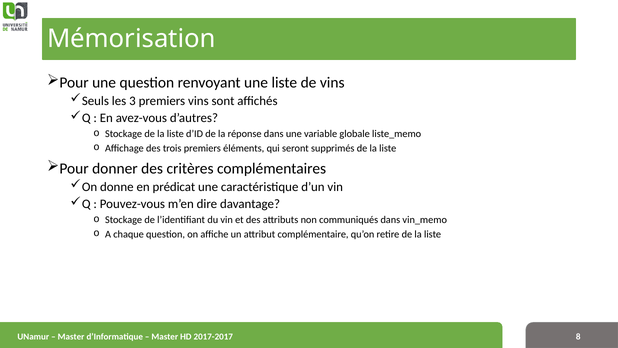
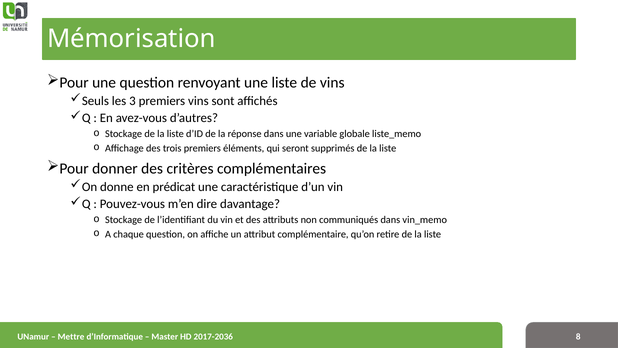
Master at (71, 336): Master -> Mettre
2017-2017: 2017-2017 -> 2017-2036
